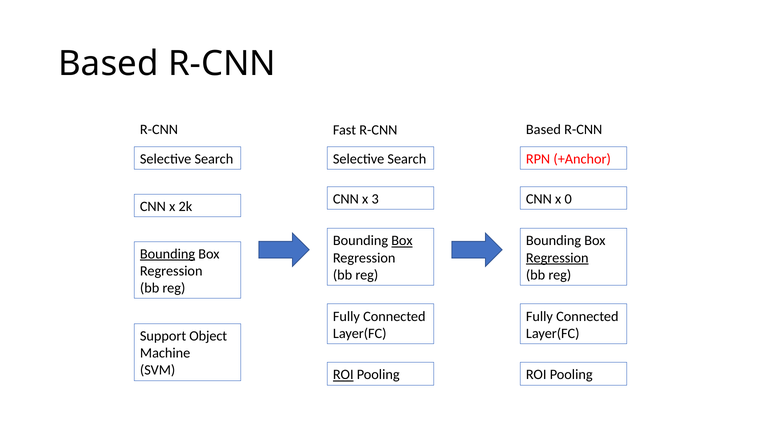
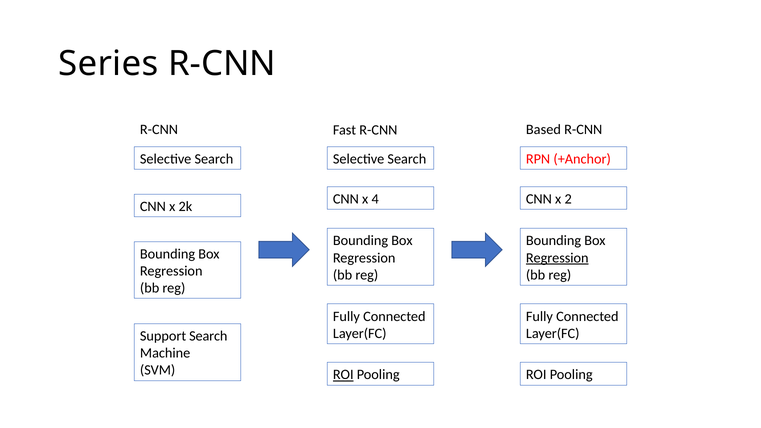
Based at (108, 64): Based -> Series
3: 3 -> 4
0: 0 -> 2
Box at (402, 241) underline: present -> none
Bounding at (168, 254) underline: present -> none
Support Object: Object -> Search
